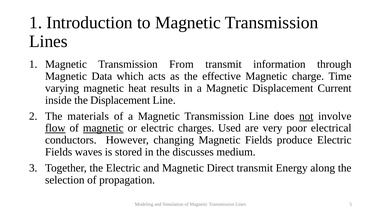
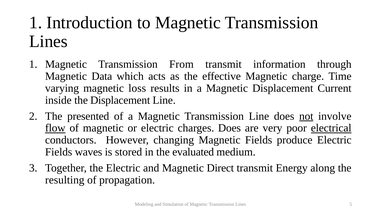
heat: heat -> loss
materials: materials -> presented
magnetic at (103, 128) underline: present -> none
charges Used: Used -> Does
electrical underline: none -> present
discusses: discusses -> evaluated
selection: selection -> resulting
